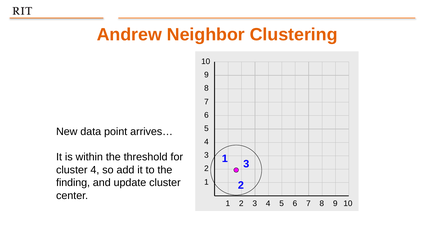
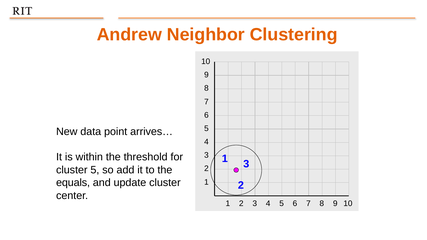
cluster 4: 4 -> 5
finding: finding -> equals
